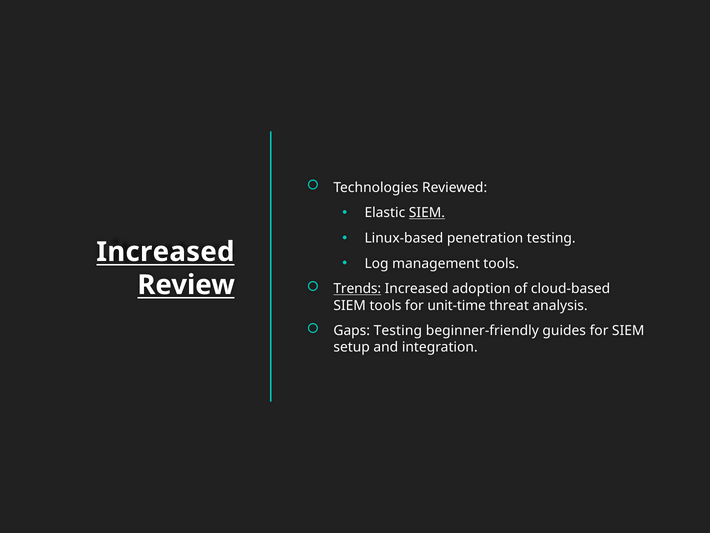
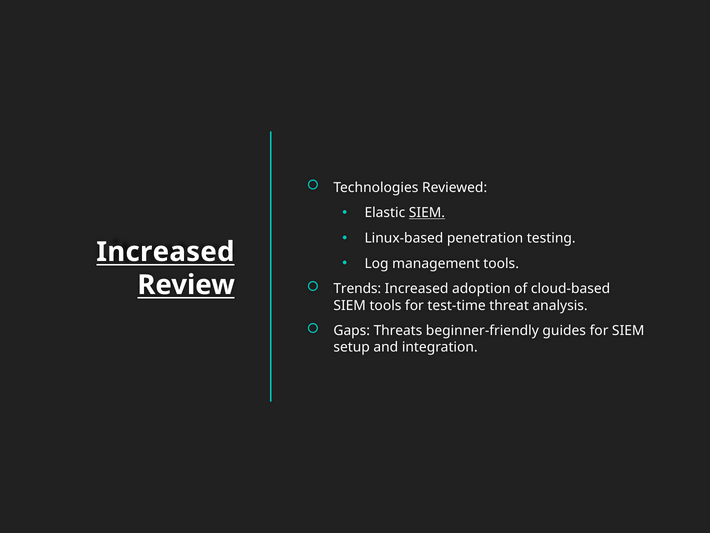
Trends underline: present -> none
unit-time: unit-time -> test-time
Gaps Testing: Testing -> Threats
